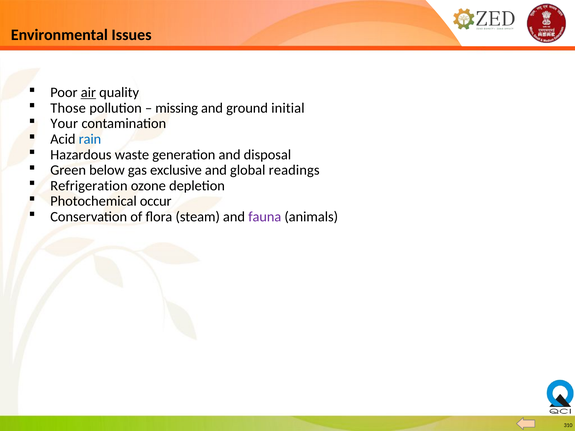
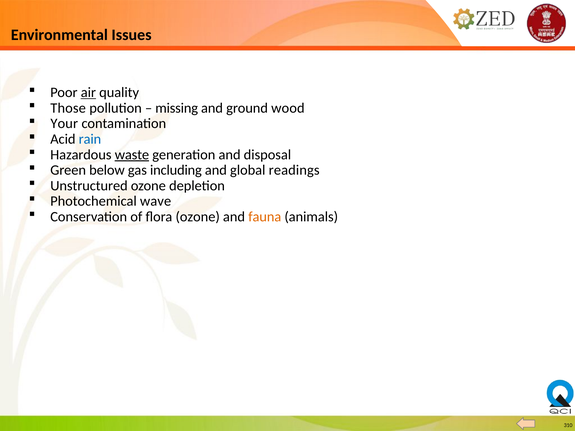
initial: initial -> wood
waste underline: none -> present
exclusive: exclusive -> including
Refrigeration: Refrigeration -> Unstructured
occur: occur -> wave
flora steam: steam -> ozone
fauna colour: purple -> orange
